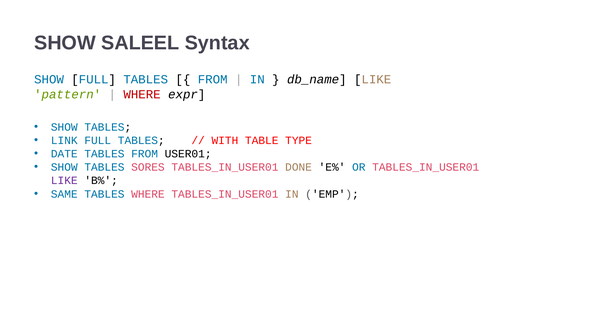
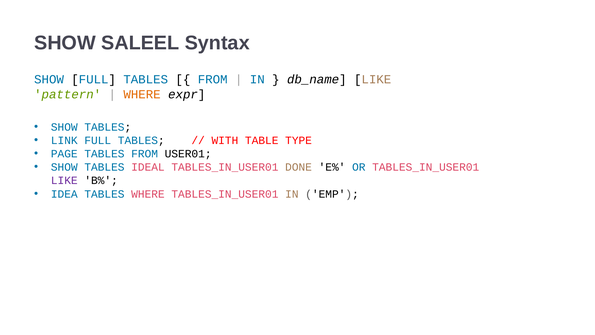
WHERE at (142, 94) colour: red -> orange
DATE: DATE -> PAGE
SORES: SORES -> IDEAL
SAME: SAME -> IDEA
